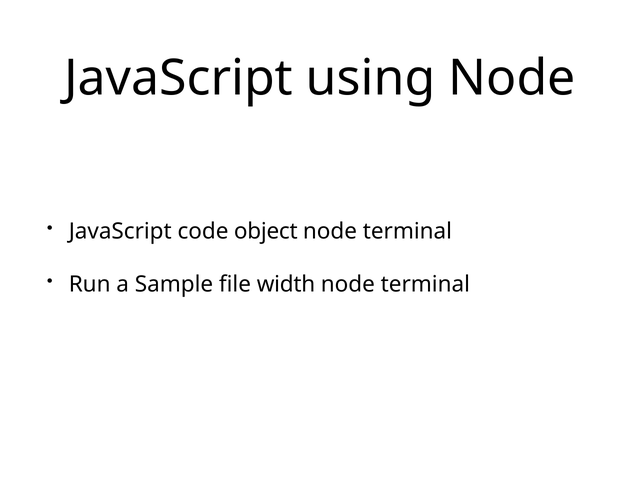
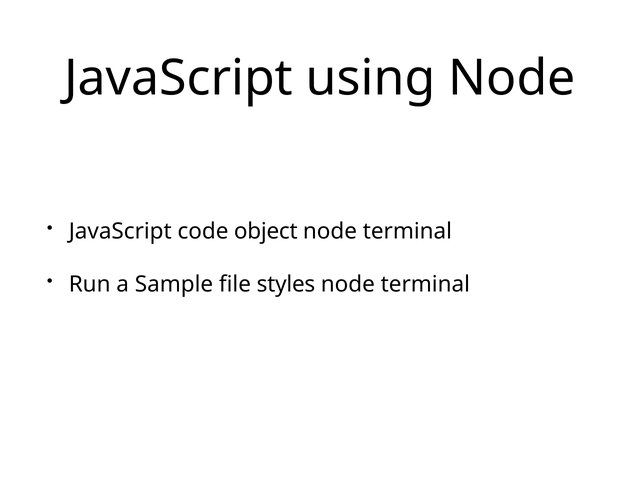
width: width -> styles
